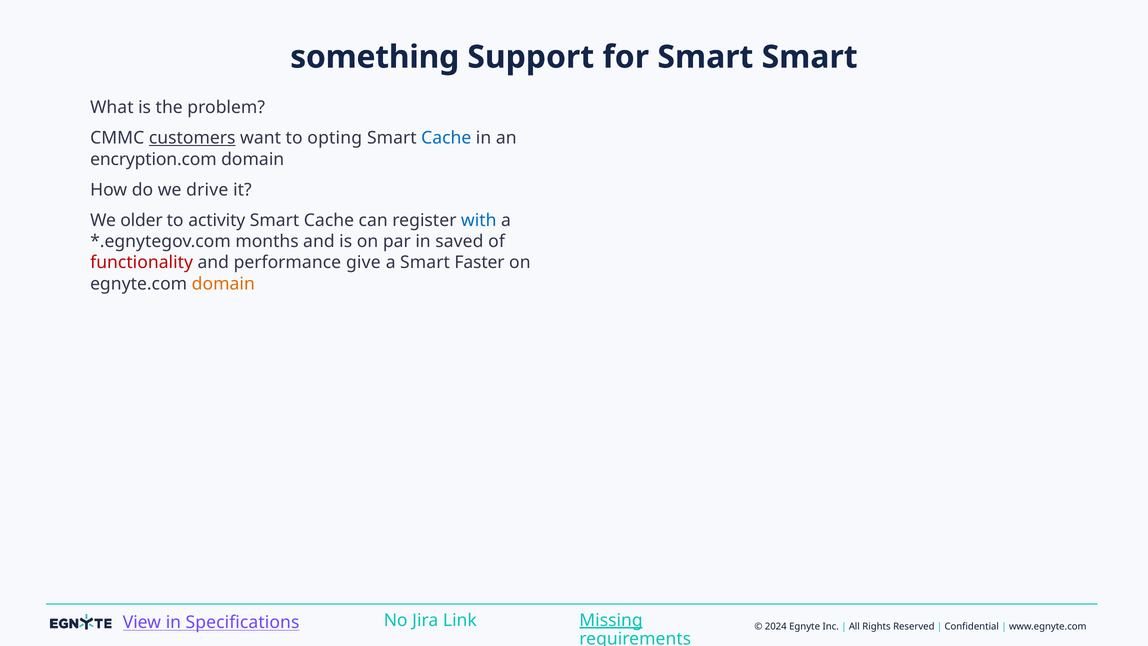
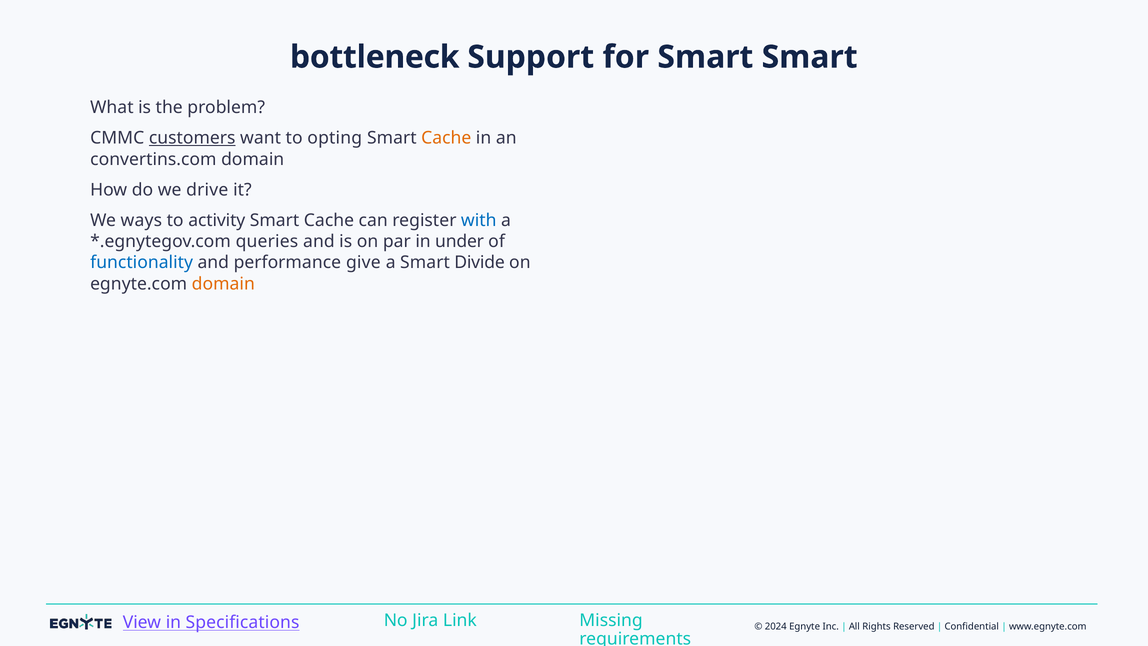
something: something -> bottleneck
Cache at (446, 138) colour: blue -> orange
encryption.com: encryption.com -> convertins.com
older: older -> ways
months: months -> queries
saved: saved -> under
functionality colour: red -> blue
Faster: Faster -> Divide
Missing underline: present -> none
